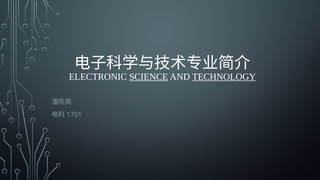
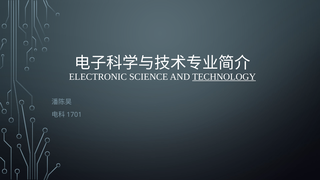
SCIENCE underline: present -> none
